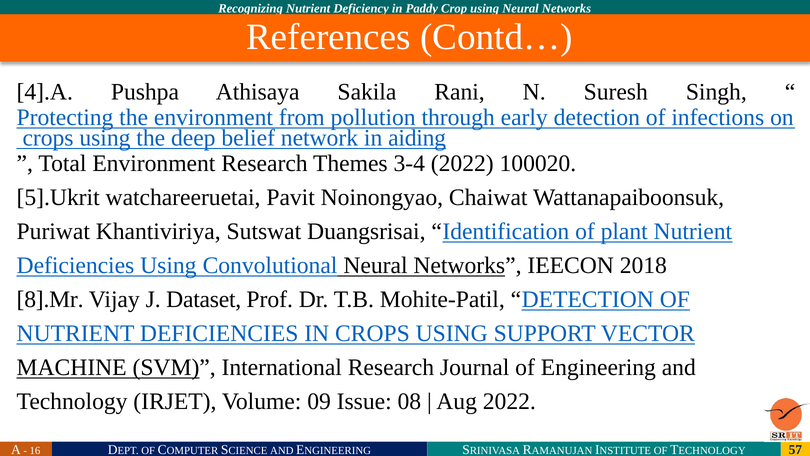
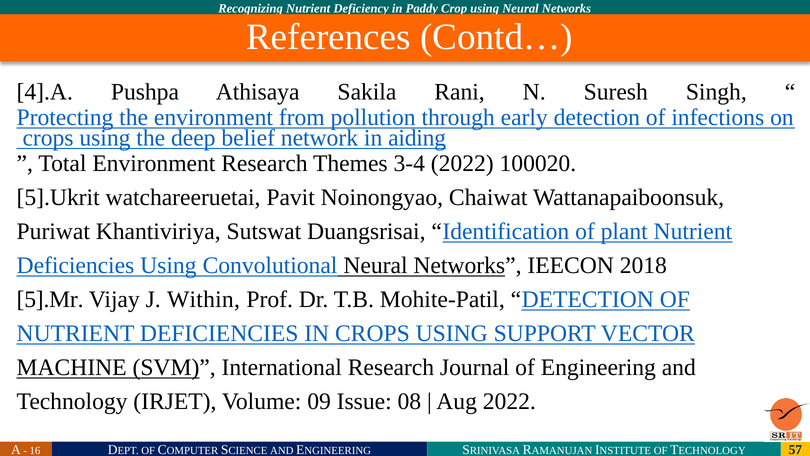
8].Mr: 8].Mr -> 5].Mr
Dataset: Dataset -> Within
